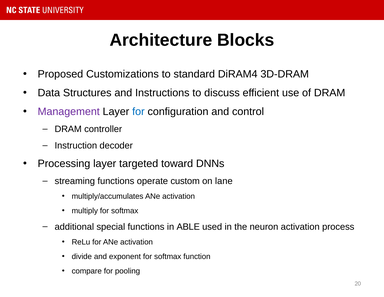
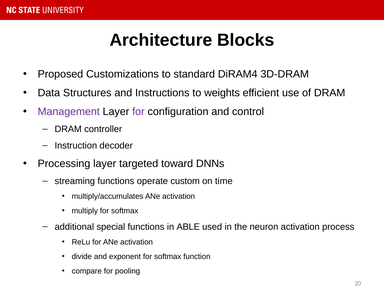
discuss: discuss -> weights
for at (138, 112) colour: blue -> purple
lane: lane -> time
